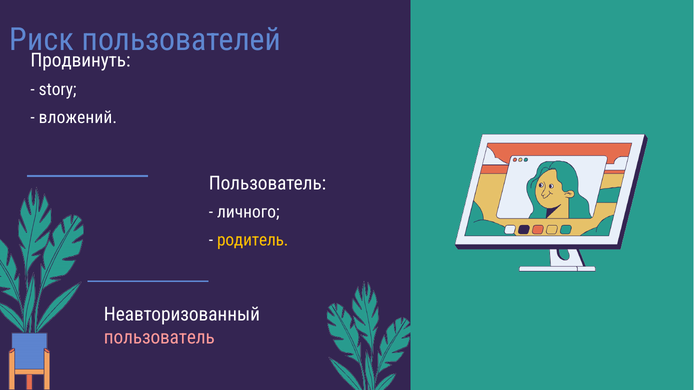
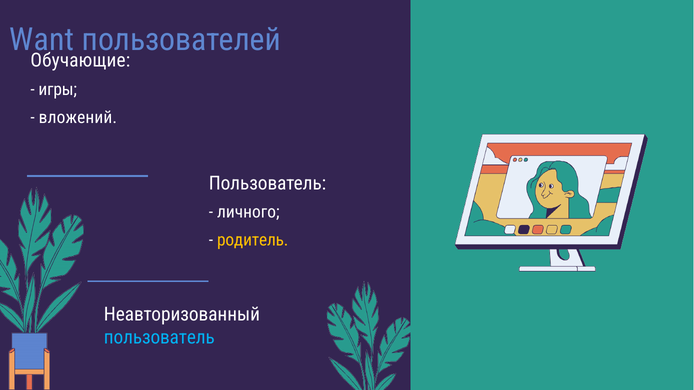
Риск: Риск -> Want
Продвинуть: Продвинуть -> Обучающие
story: story -> игры
пользователь at (159, 338) colour: pink -> light blue
